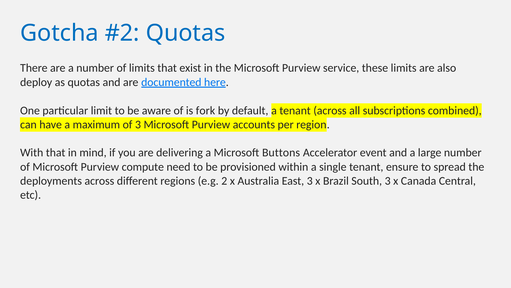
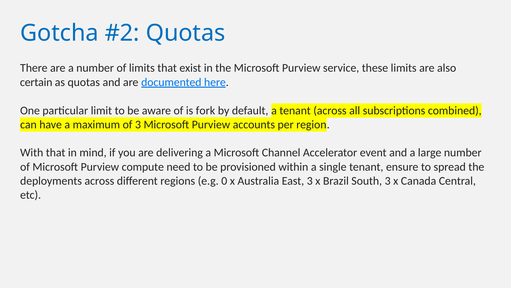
deploy: deploy -> certain
Buttons: Buttons -> Channel
2: 2 -> 0
